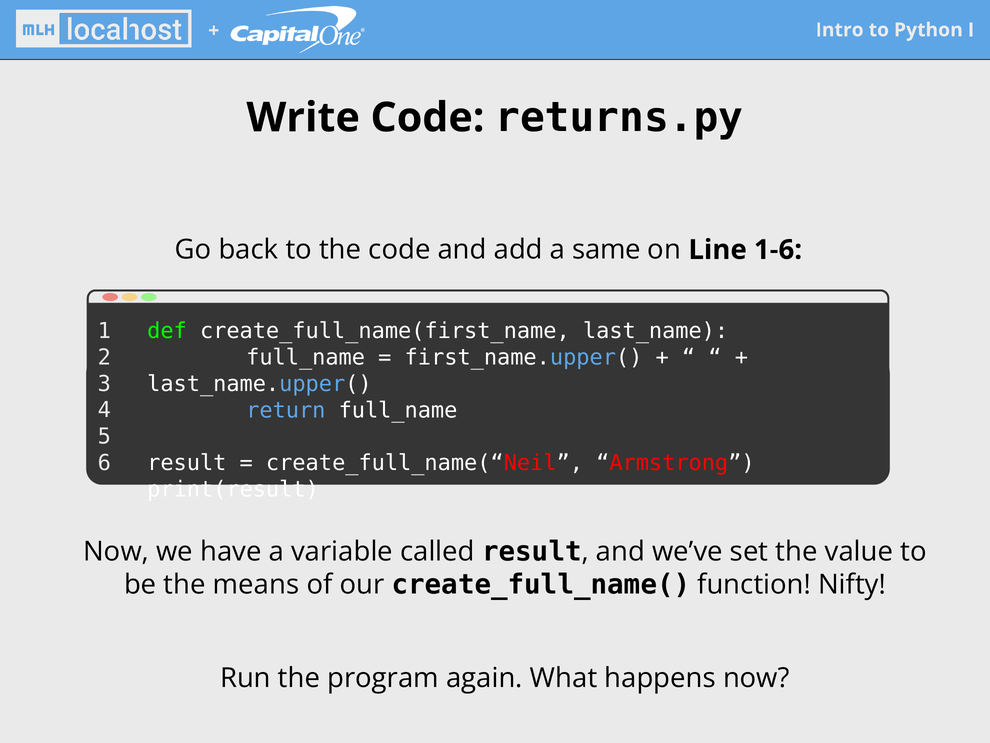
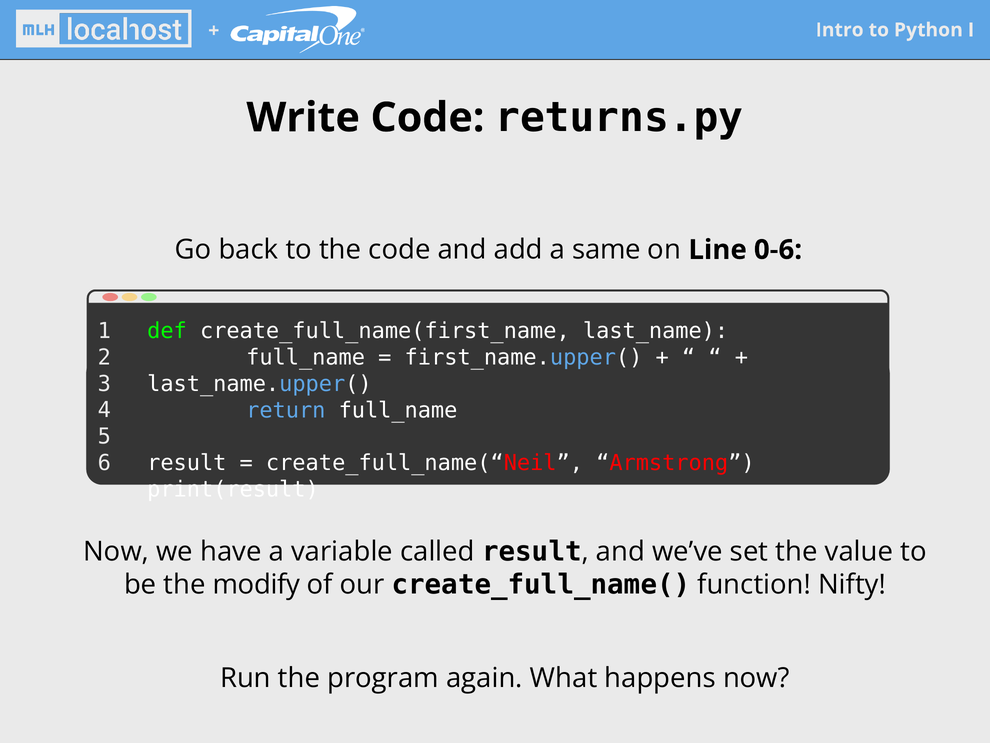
1-6: 1-6 -> 0-6
means: means -> modify
